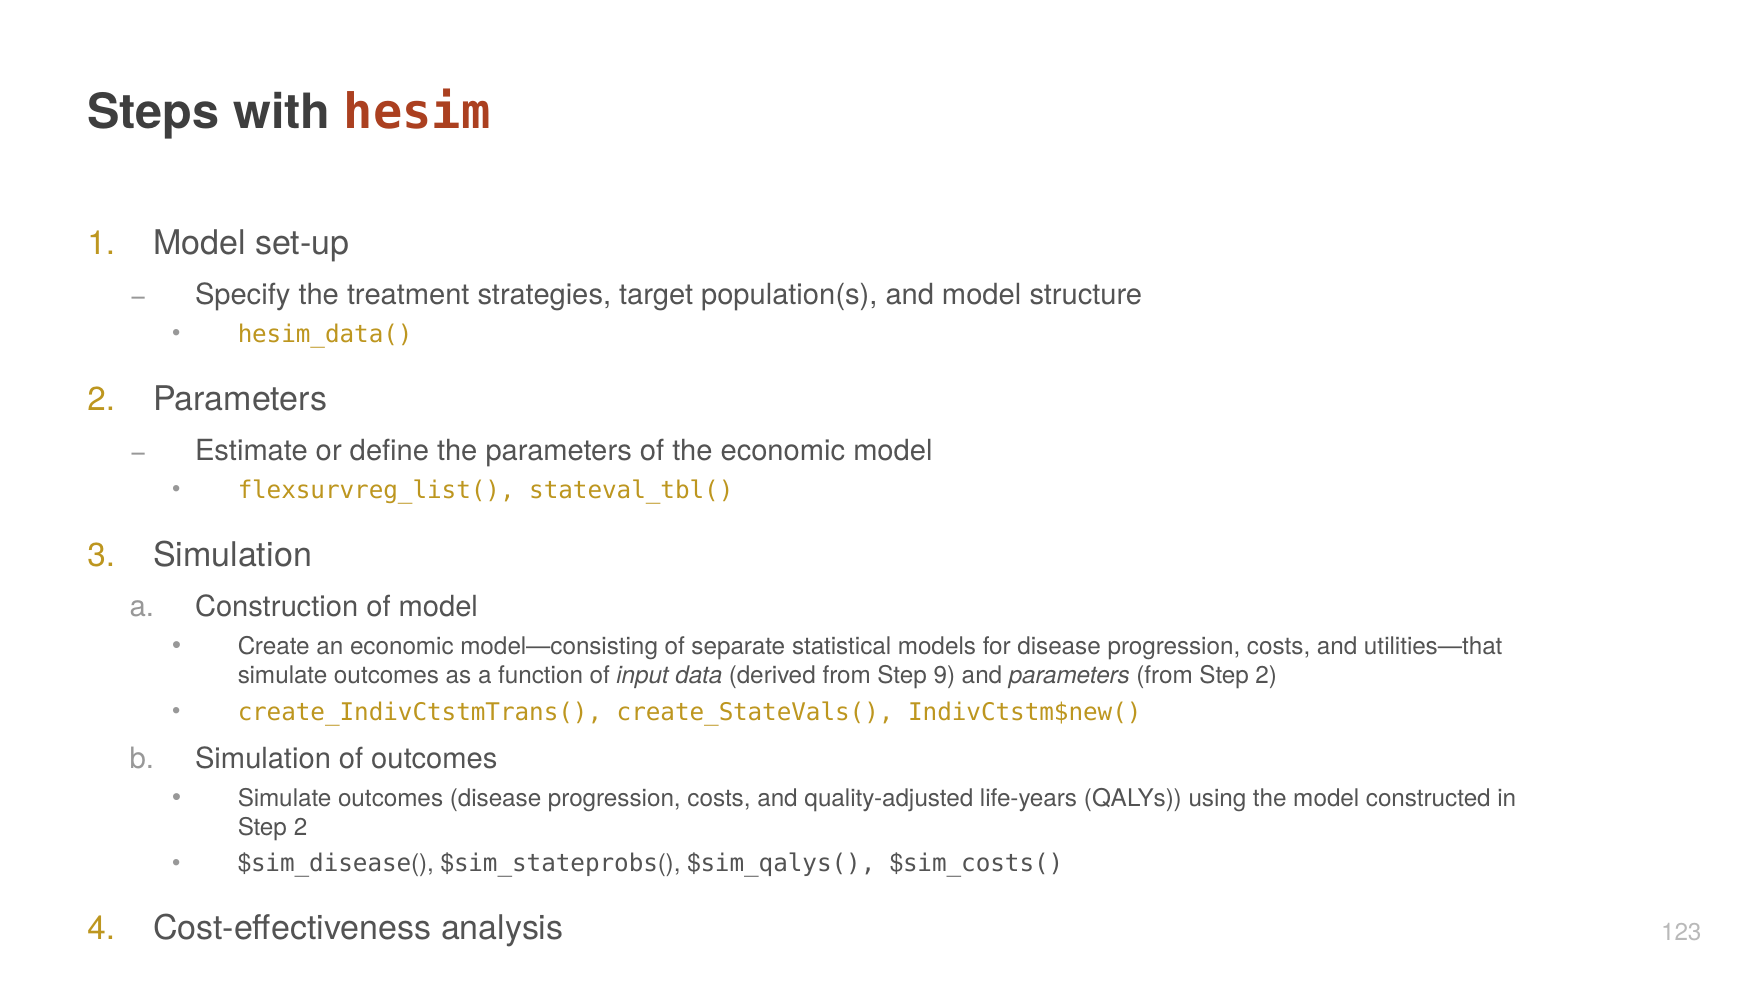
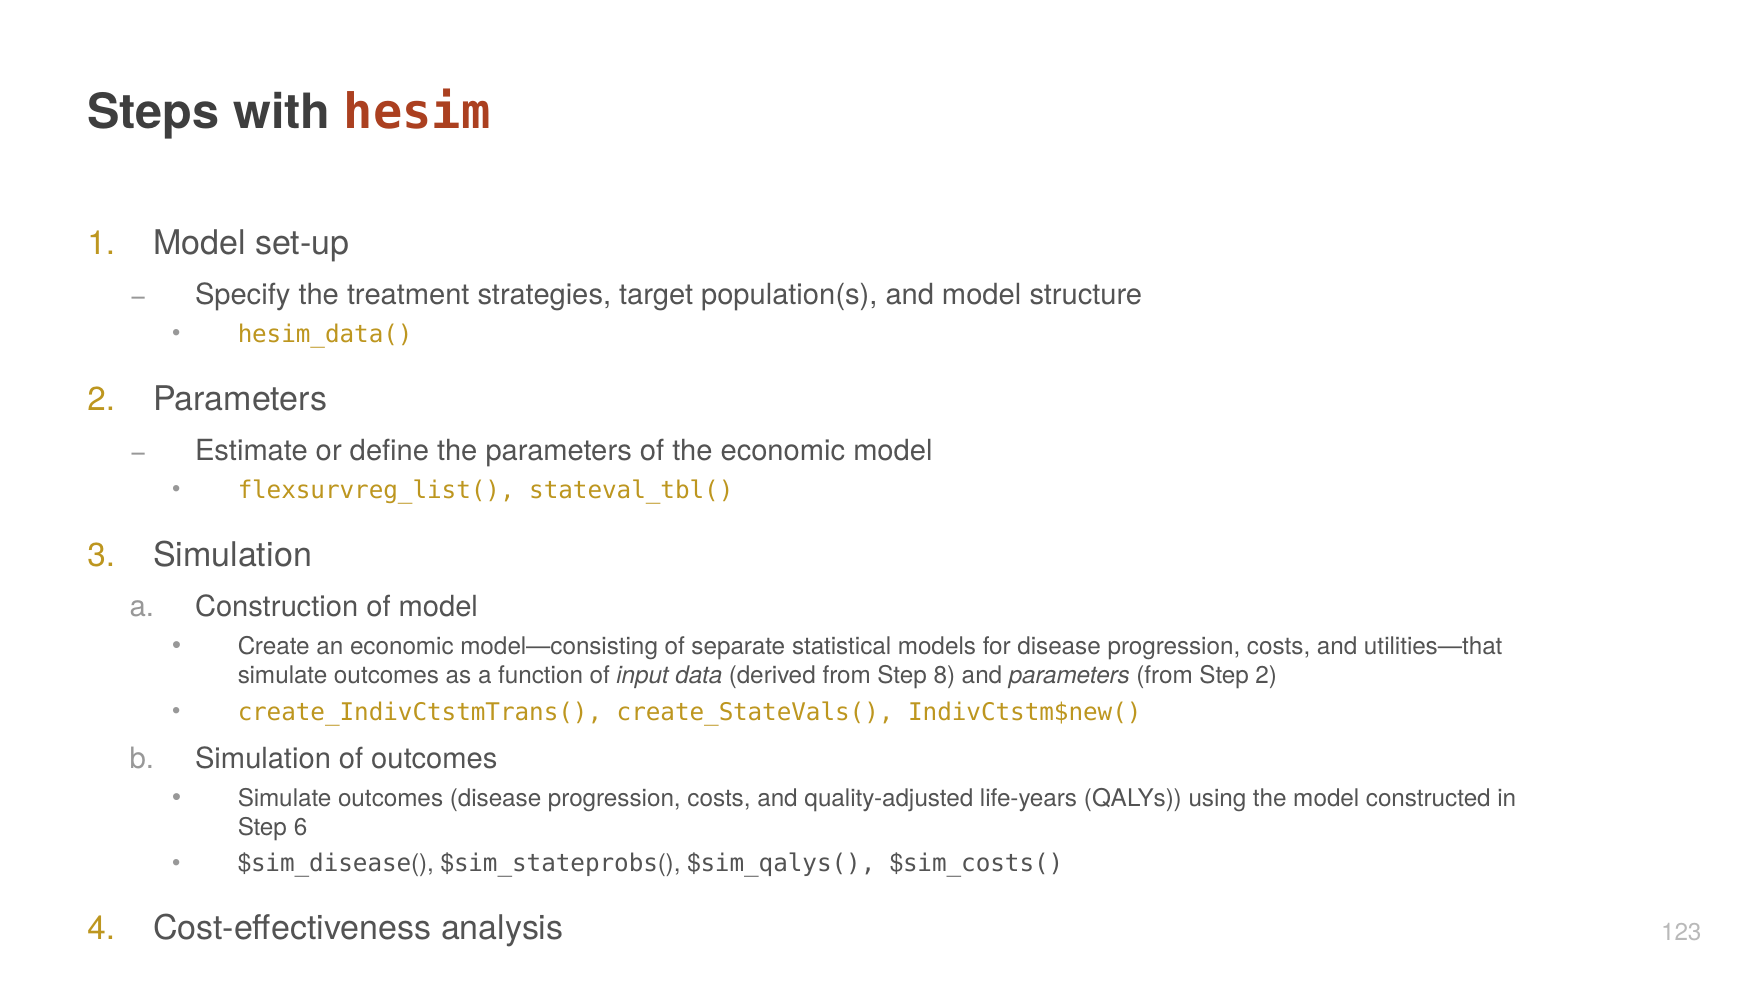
9: 9 -> 8
2 at (301, 827): 2 -> 6
